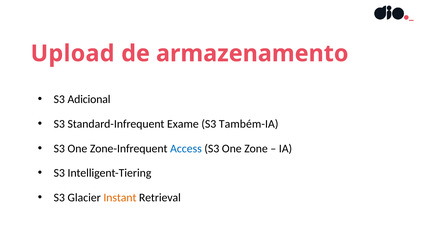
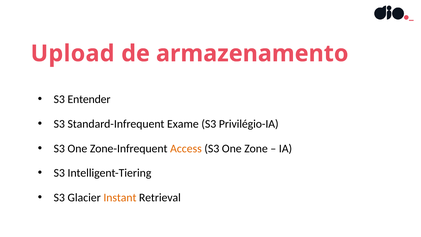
Adicional: Adicional -> Entender
Também-IA: Também-IA -> Privilégio-IA
Access colour: blue -> orange
